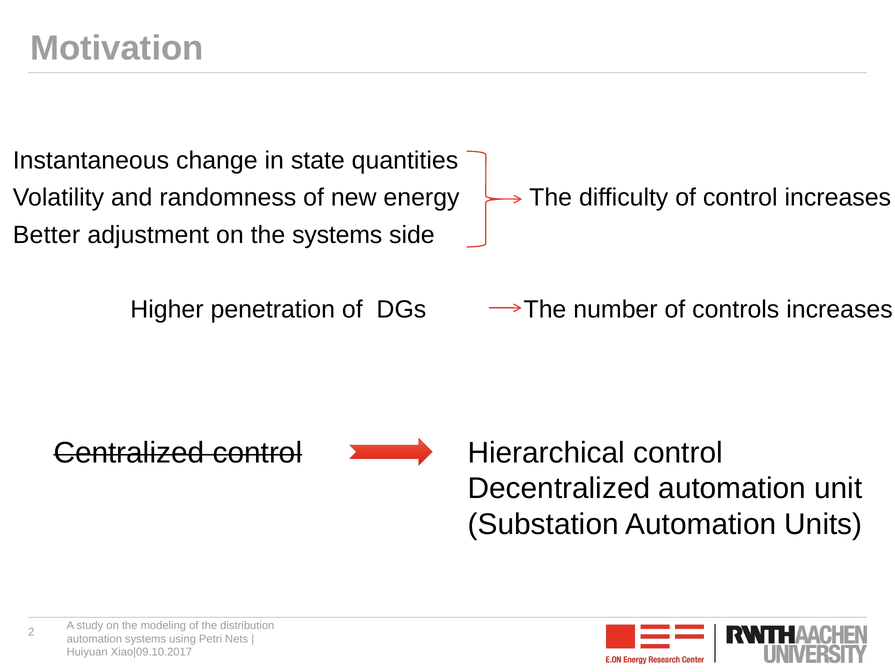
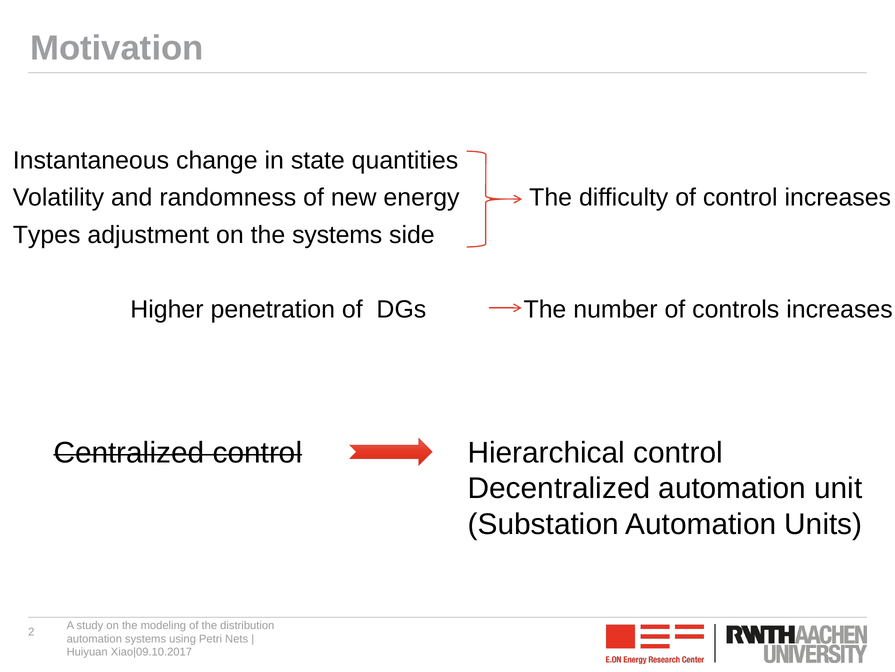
Better: Better -> Types
